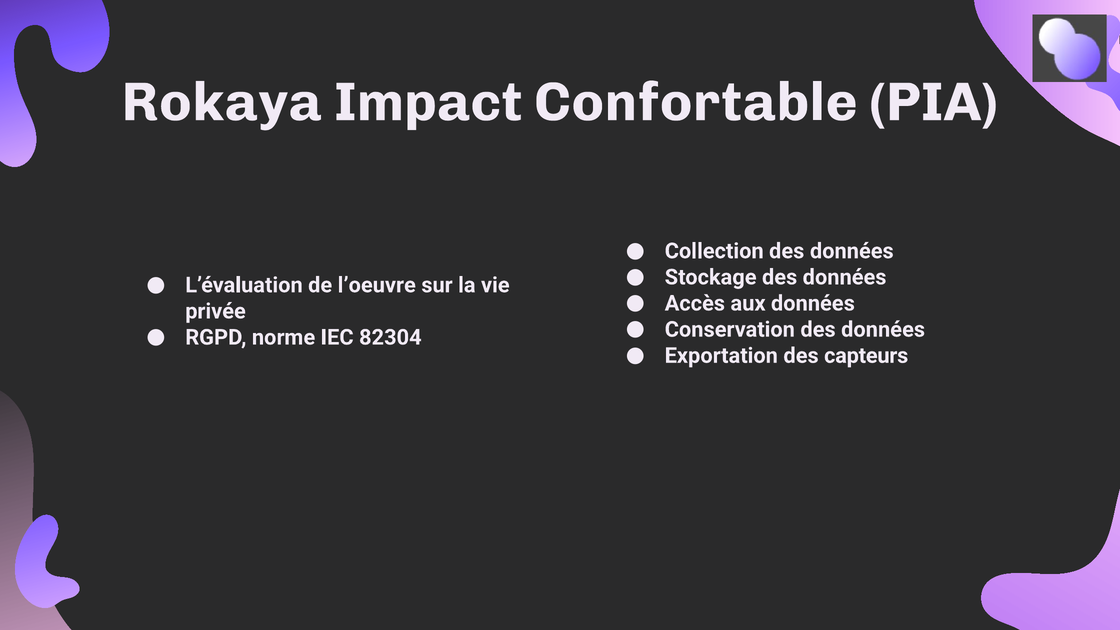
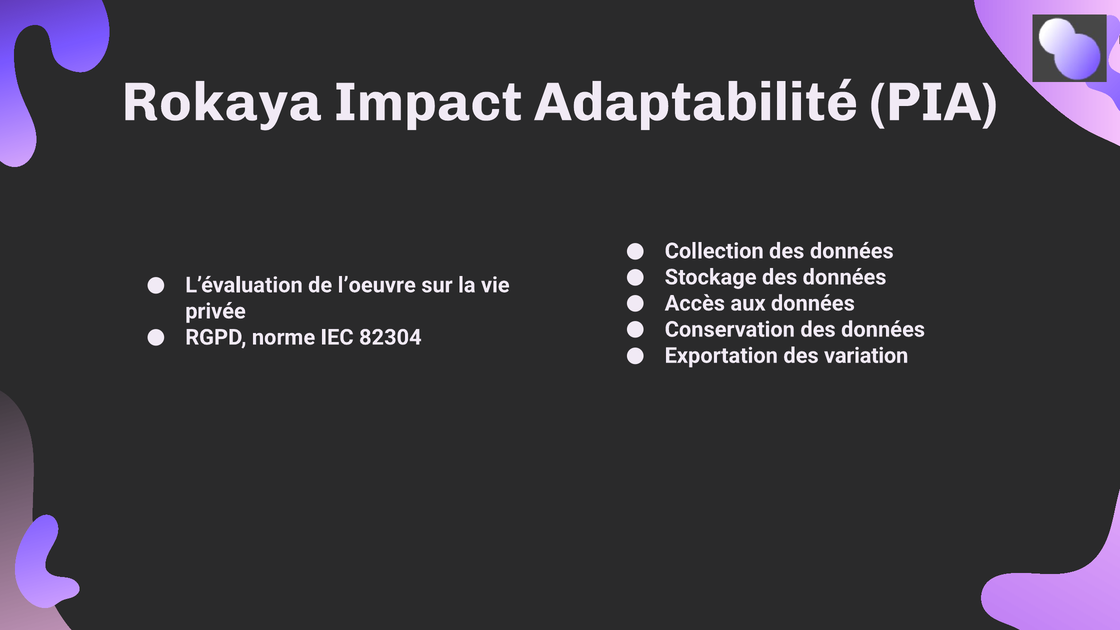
Confortable: Confortable -> Adaptabilité
capteurs: capteurs -> variation
